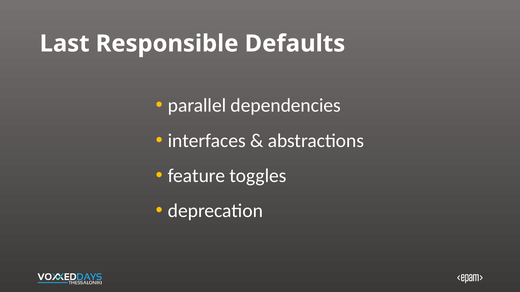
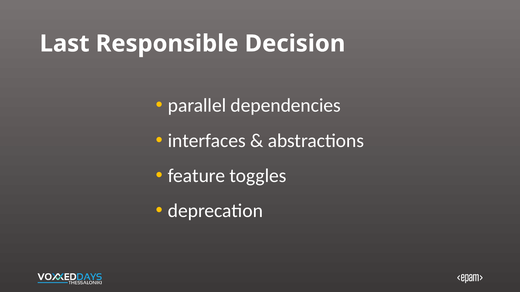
Defaults: Defaults -> Decision
